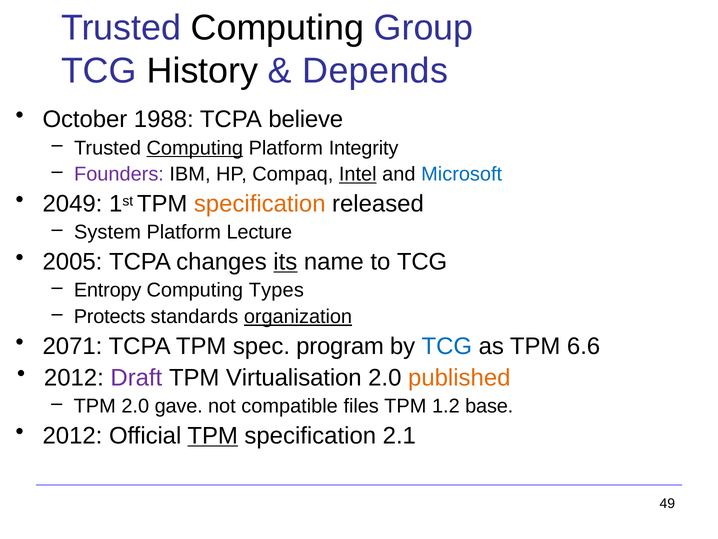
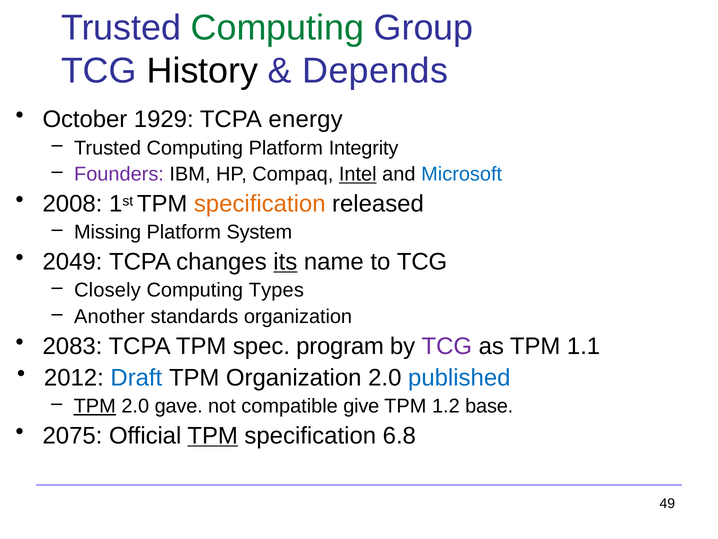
Computing at (277, 28) colour: black -> green
1988: 1988 -> 1929
believe: believe -> energy
Computing at (195, 148) underline: present -> none
2049: 2049 -> 2008
System: System -> Missing
Lecture: Lecture -> System
2005: 2005 -> 2049
Entropy: Entropy -> Closely
Protects: Protects -> Another
organization at (298, 316) underline: present -> none
2071: 2071 -> 2083
TCG at (447, 346) colour: blue -> purple
6.6: 6.6 -> 1.1
Draft colour: purple -> blue
TPM Virtualisation: Virtualisation -> Organization
published colour: orange -> blue
TPM at (95, 406) underline: none -> present
files: files -> give
2012 at (72, 435): 2012 -> 2075
2.1: 2.1 -> 6.8
